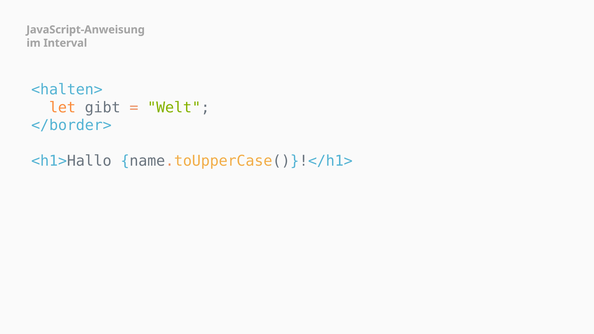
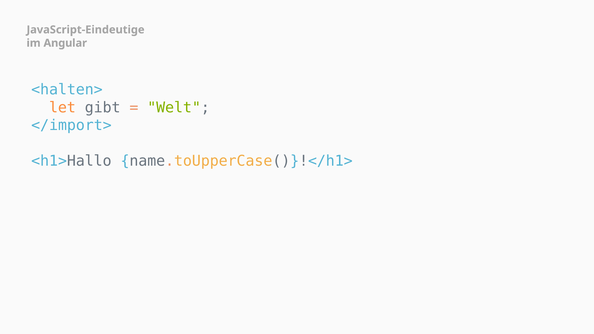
JavaScript-Anweisung: JavaScript-Anweisung -> JavaScript-Eindeutige
Interval: Interval -> Angular
</border>: </border> -> </import>
